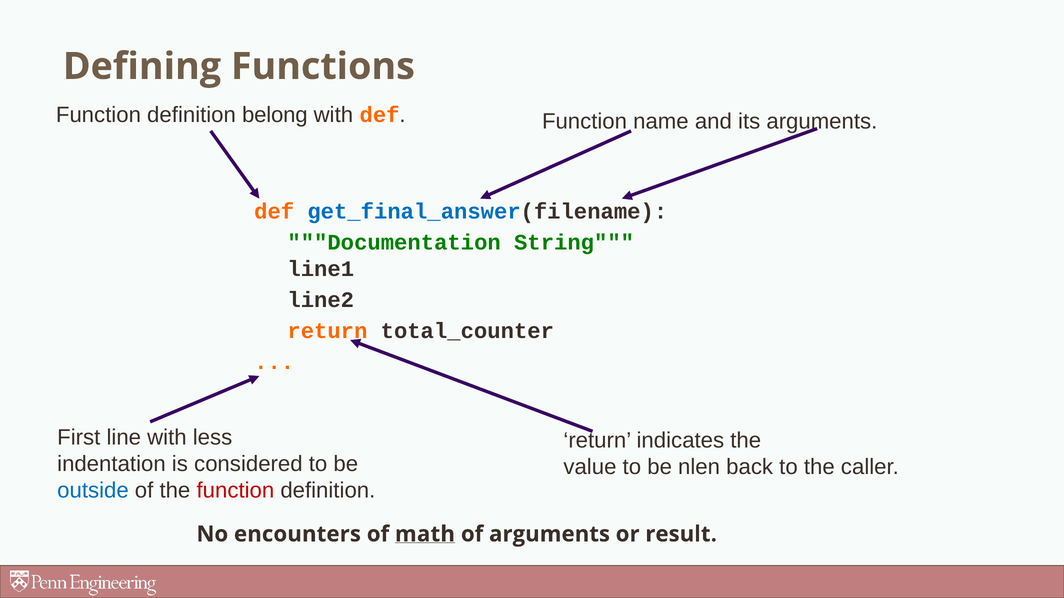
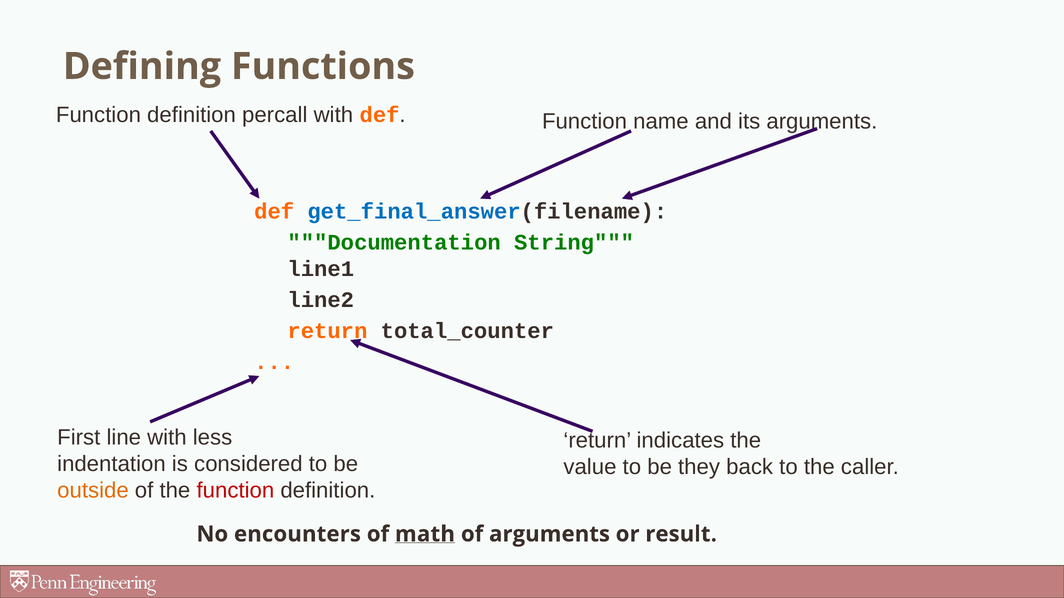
belong: belong -> percall
nlen: nlen -> they
outside colour: blue -> orange
